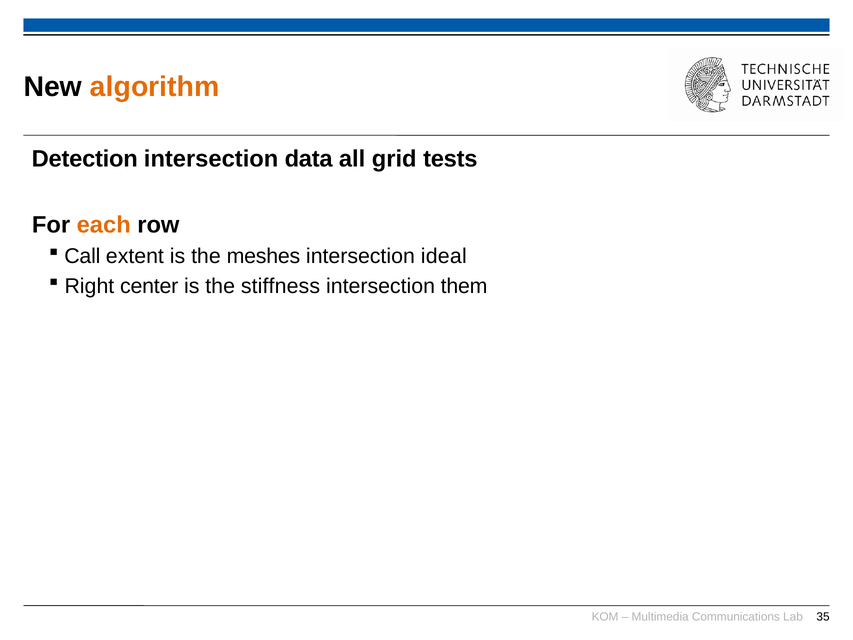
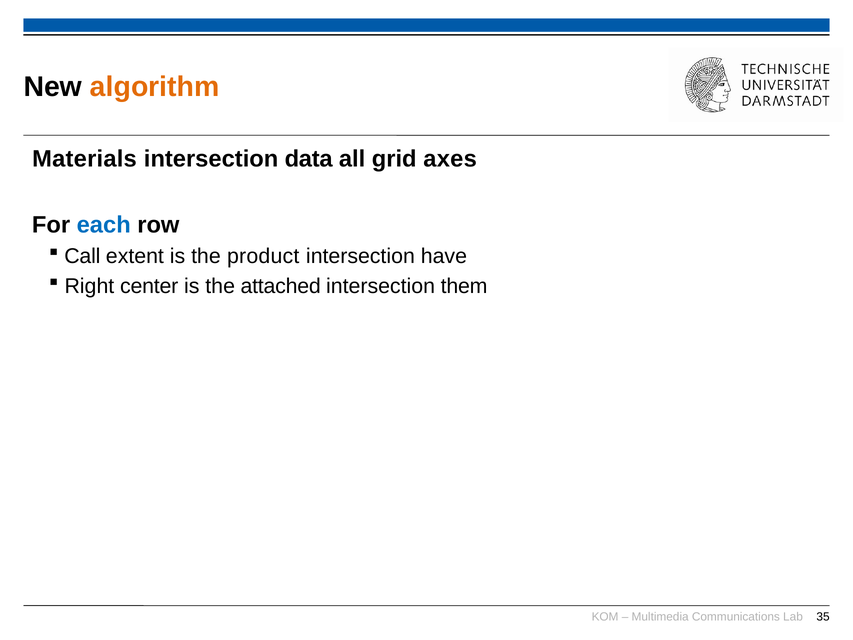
Detection: Detection -> Materials
tests: tests -> axes
each colour: orange -> blue
meshes: meshes -> product
ideal: ideal -> have
stiffness: stiffness -> attached
